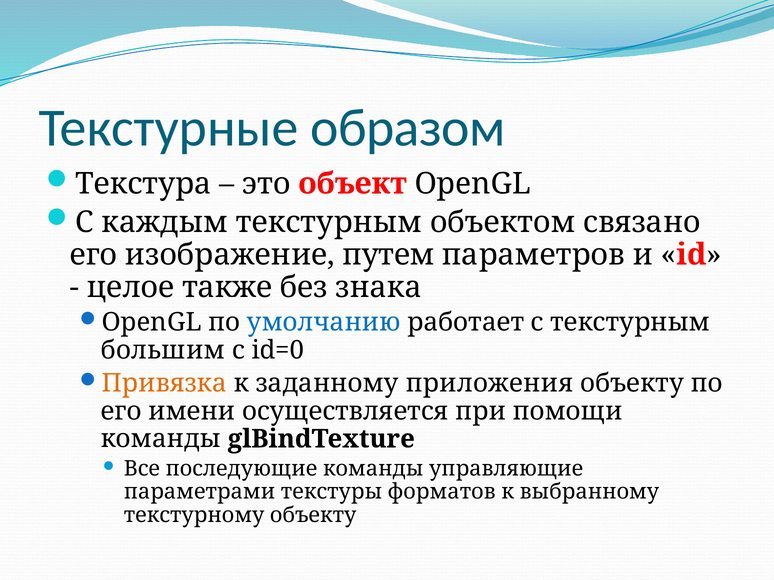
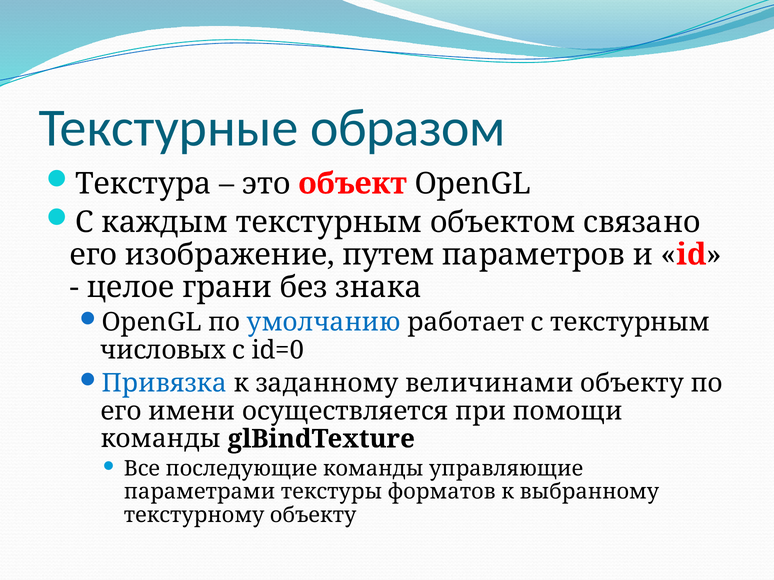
также: также -> грани
большим: большим -> числовых
Привязка colour: orange -> blue
приложения: приложения -> величинами
